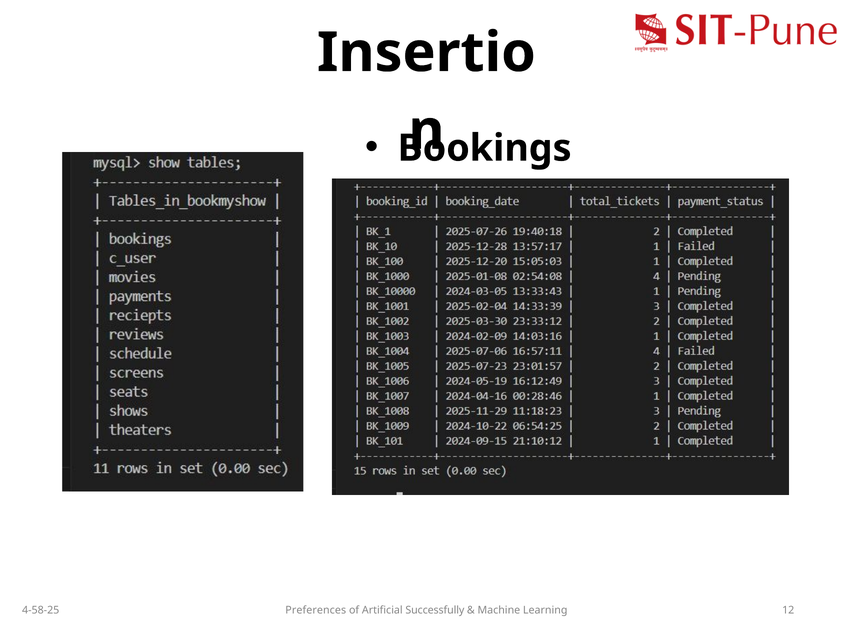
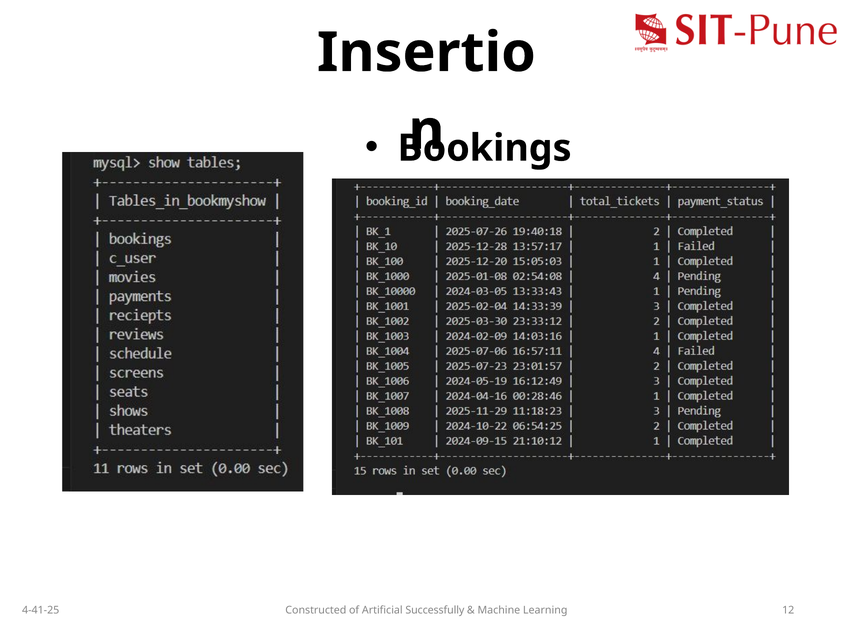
4-58-25: 4-58-25 -> 4-41-25
Preferences: Preferences -> Constructed
